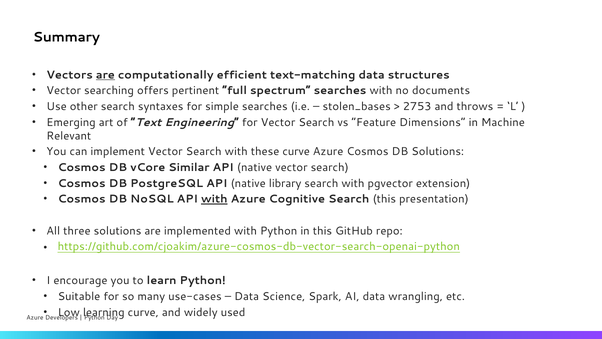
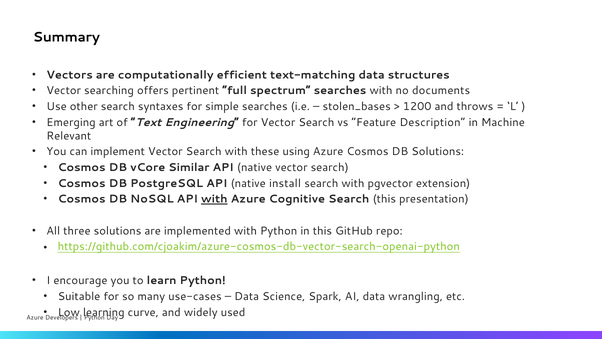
are at (105, 75) underline: present -> none
2753: 2753 -> 1200
Dimensions: Dimensions -> Description
these curve: curve -> using
library: library -> install
